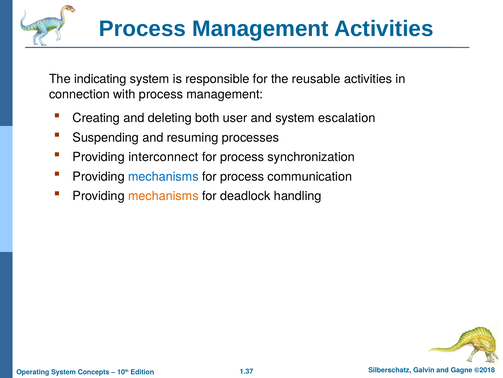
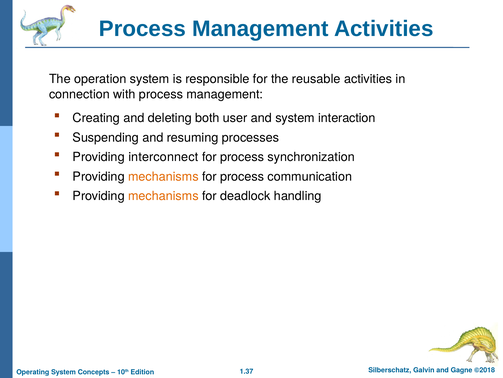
indicating: indicating -> operation
escalation: escalation -> interaction
mechanisms at (163, 176) colour: blue -> orange
